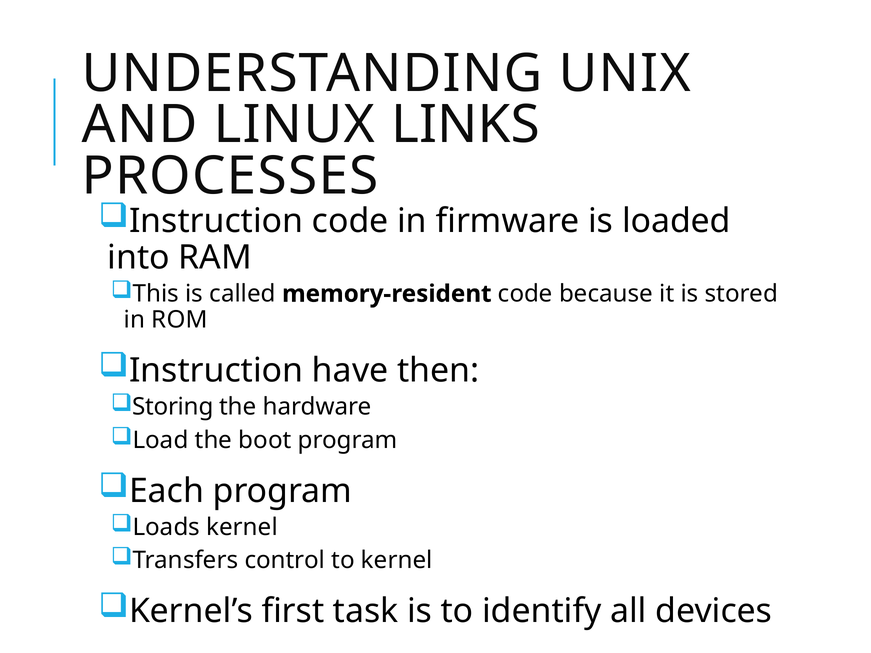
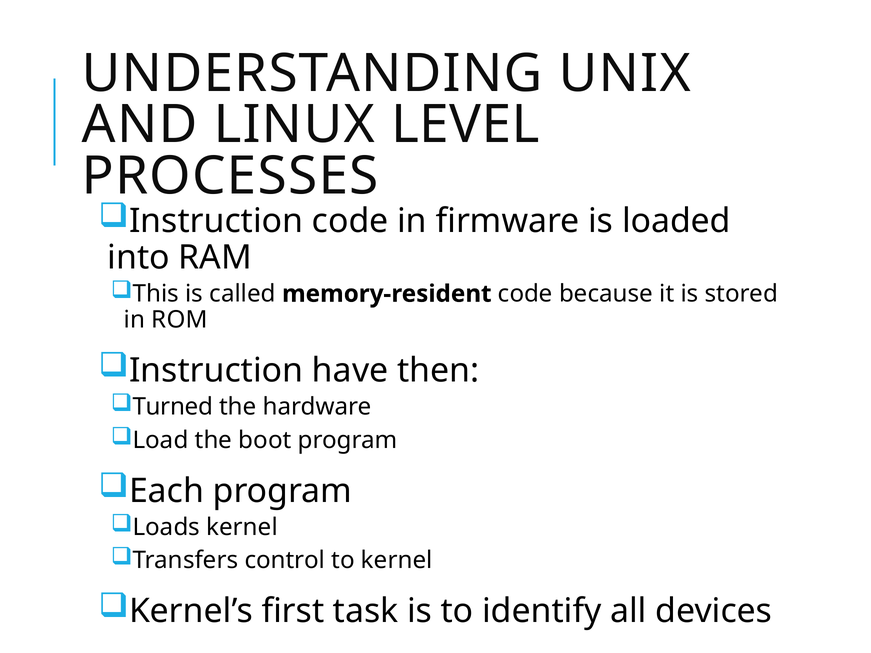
LINKS: LINKS -> LEVEL
Storing: Storing -> Turned
